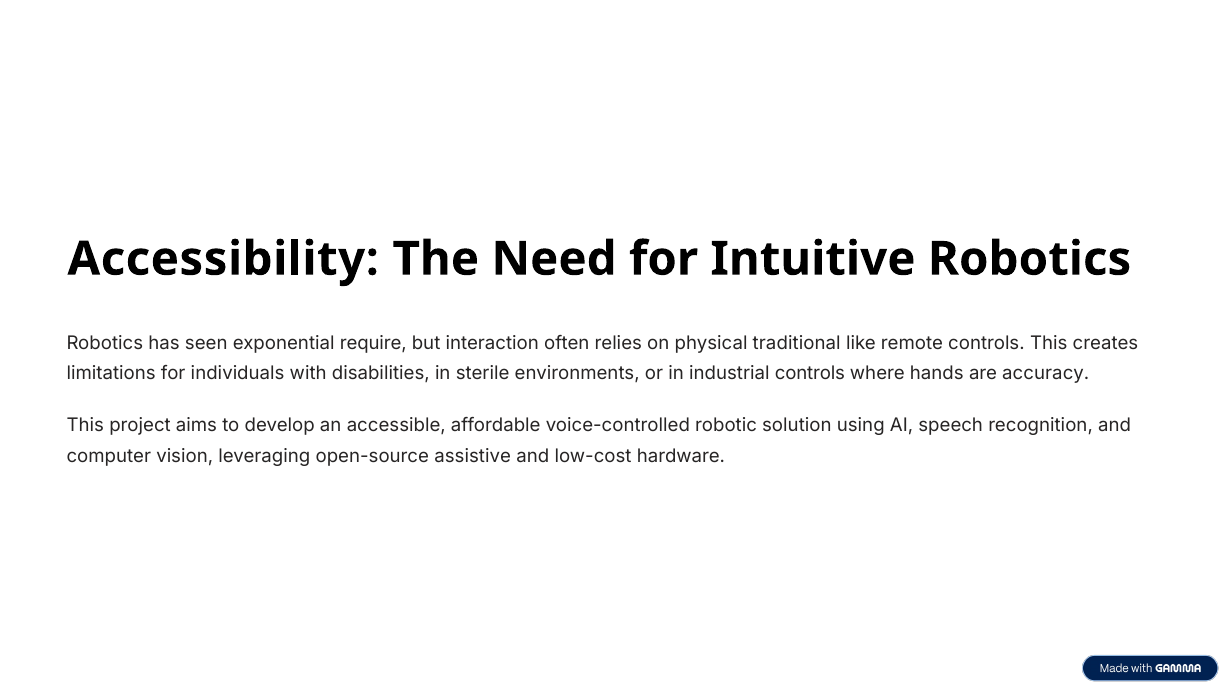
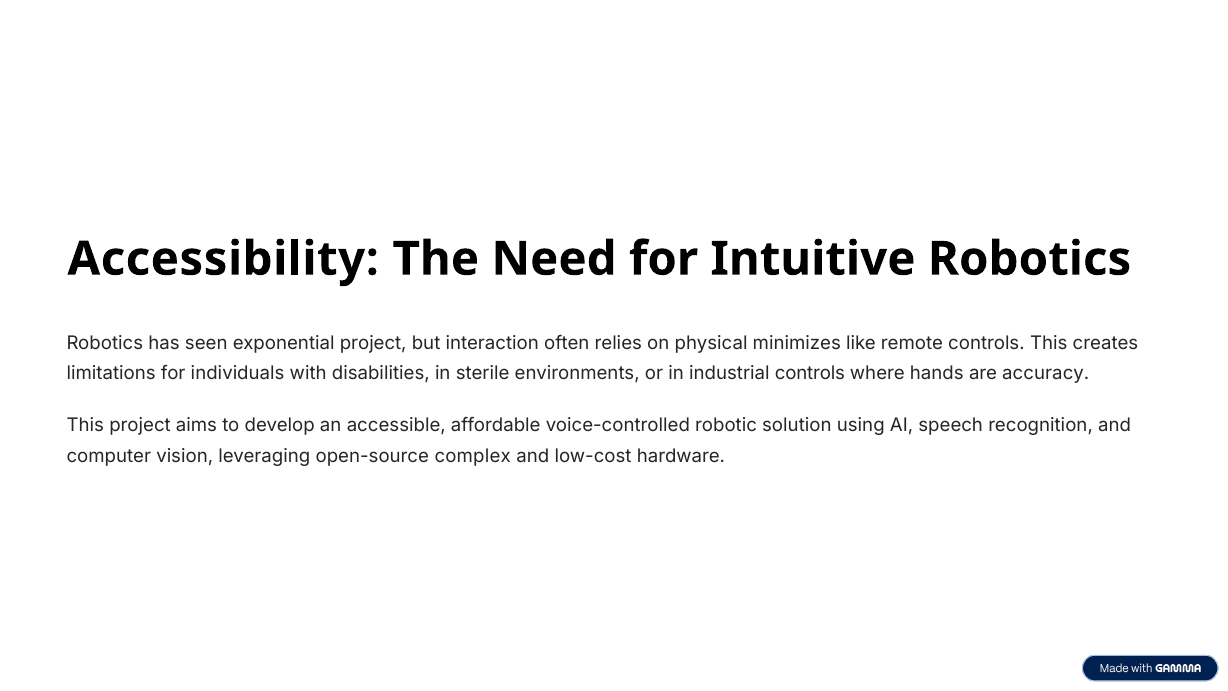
exponential require: require -> project
traditional: traditional -> minimizes
assistive: assistive -> complex
